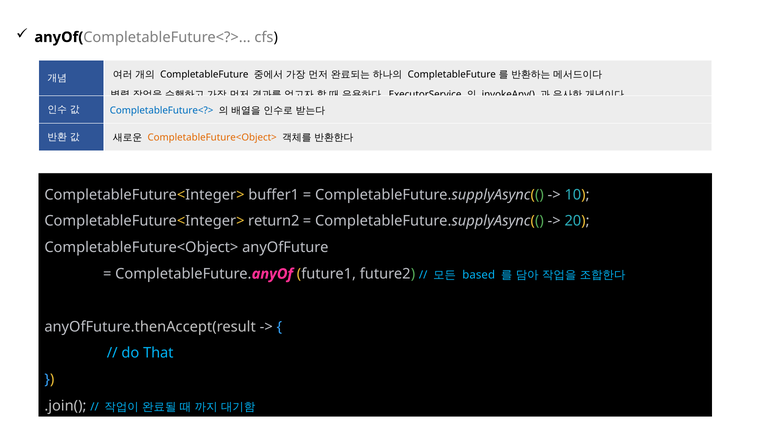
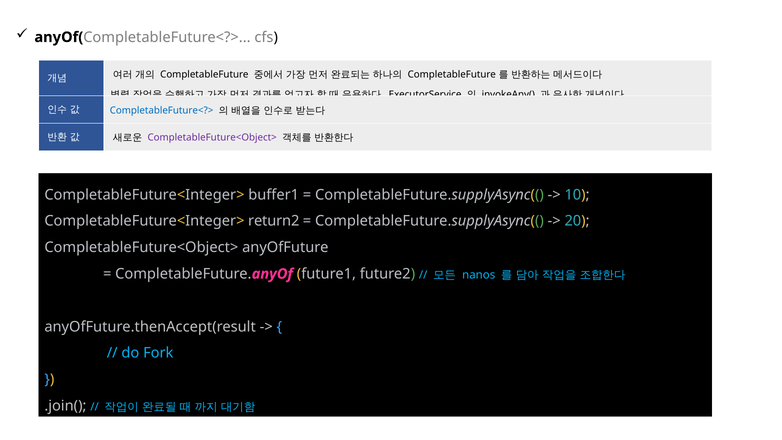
CompletableFuture<Object> at (212, 138) colour: orange -> purple
based: based -> nanos
That: That -> Fork
